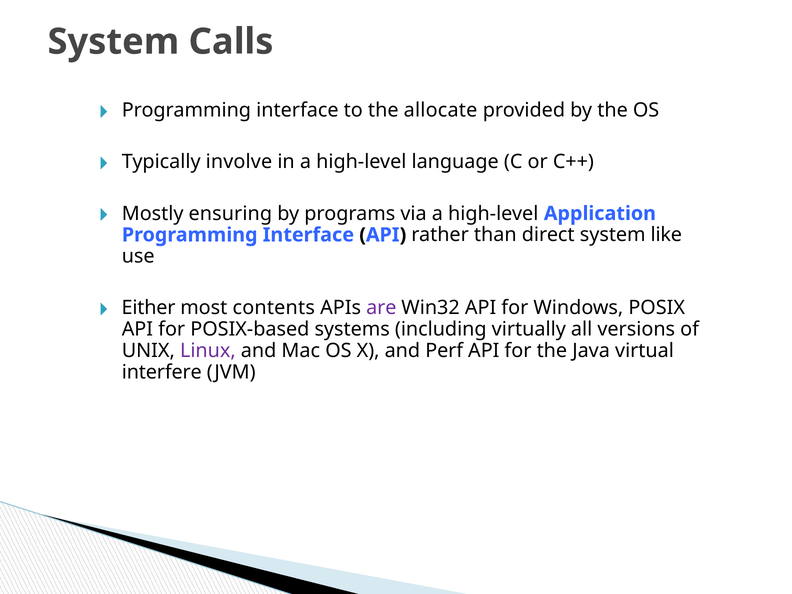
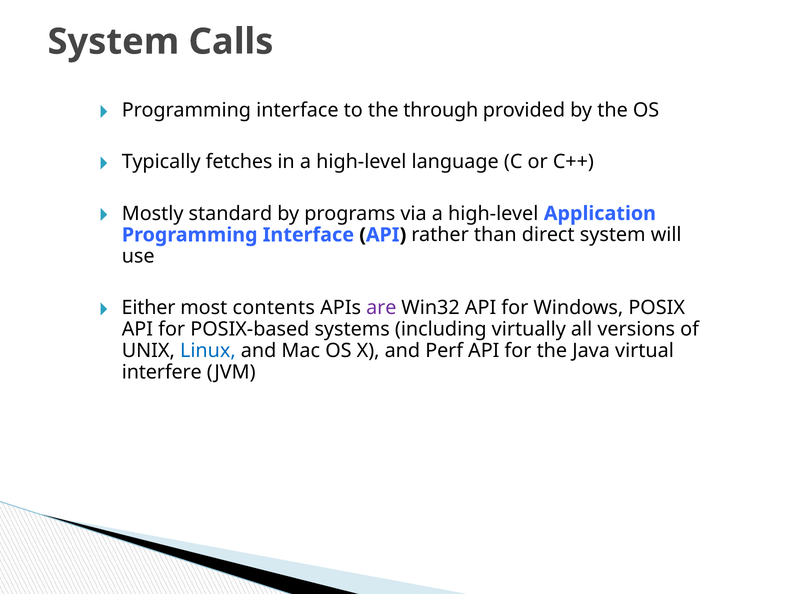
allocate: allocate -> through
involve: involve -> fetches
ensuring: ensuring -> standard
like: like -> will
Linux colour: purple -> blue
